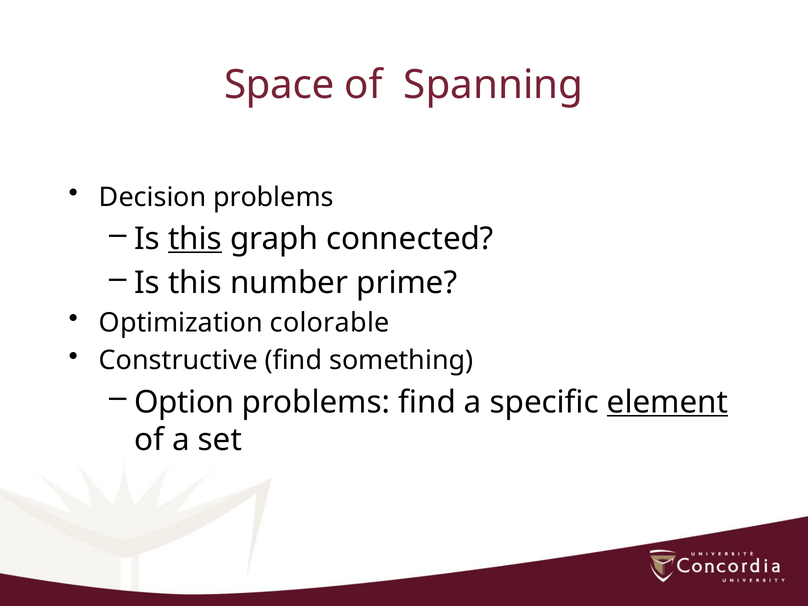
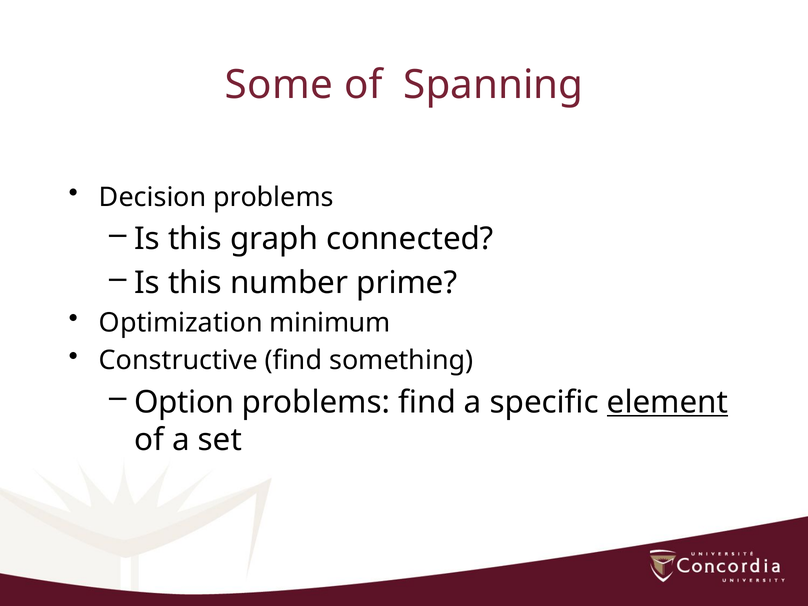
Space: Space -> Some
this at (195, 239) underline: present -> none
colorable: colorable -> minimum
